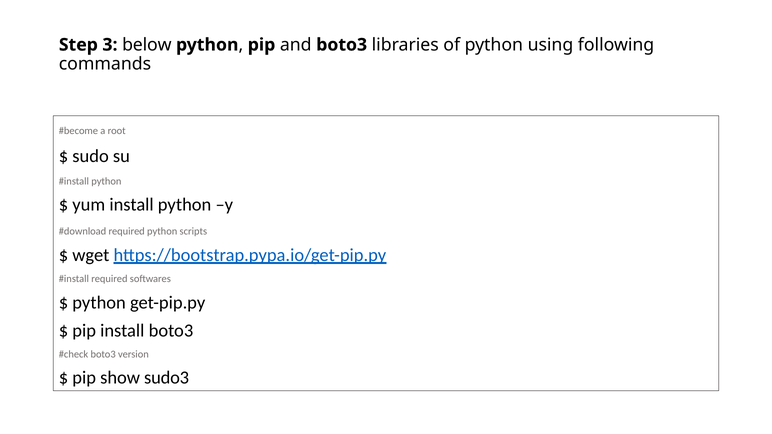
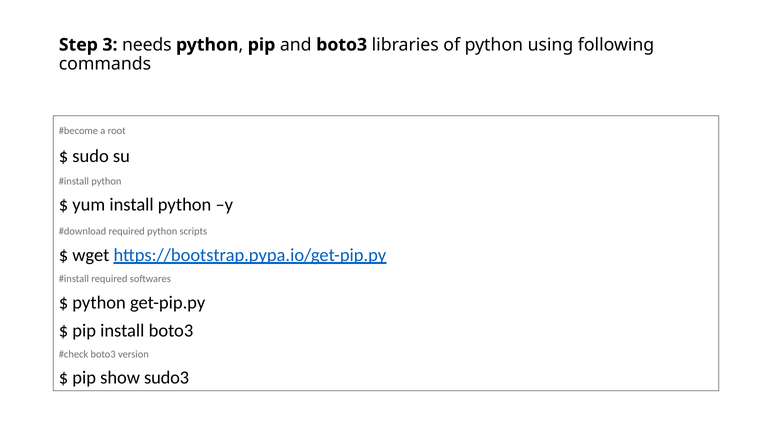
below: below -> needs
